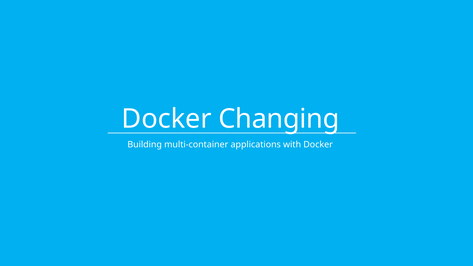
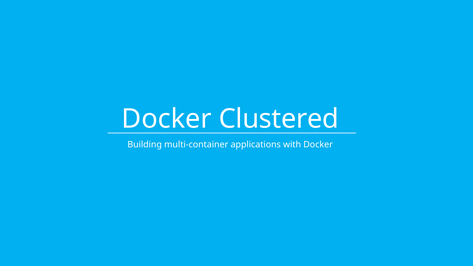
Changing: Changing -> Clustered
